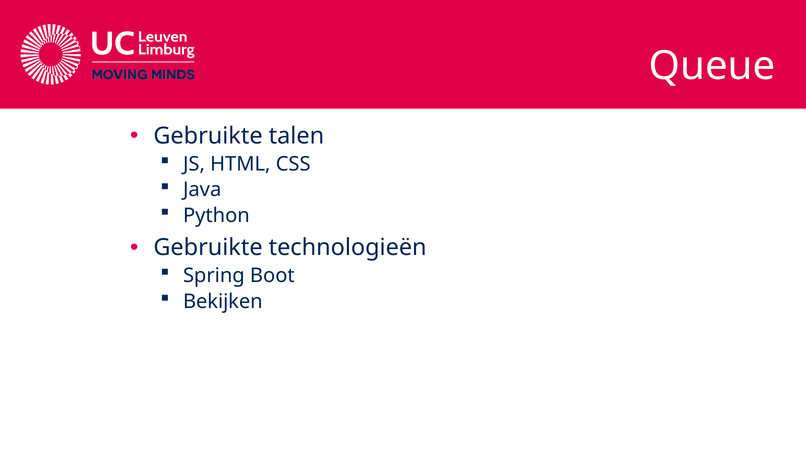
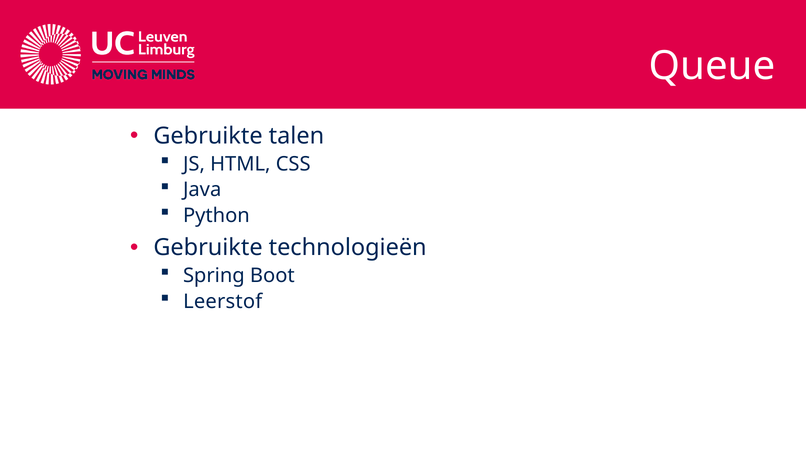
Bekijken: Bekijken -> Leerstof
